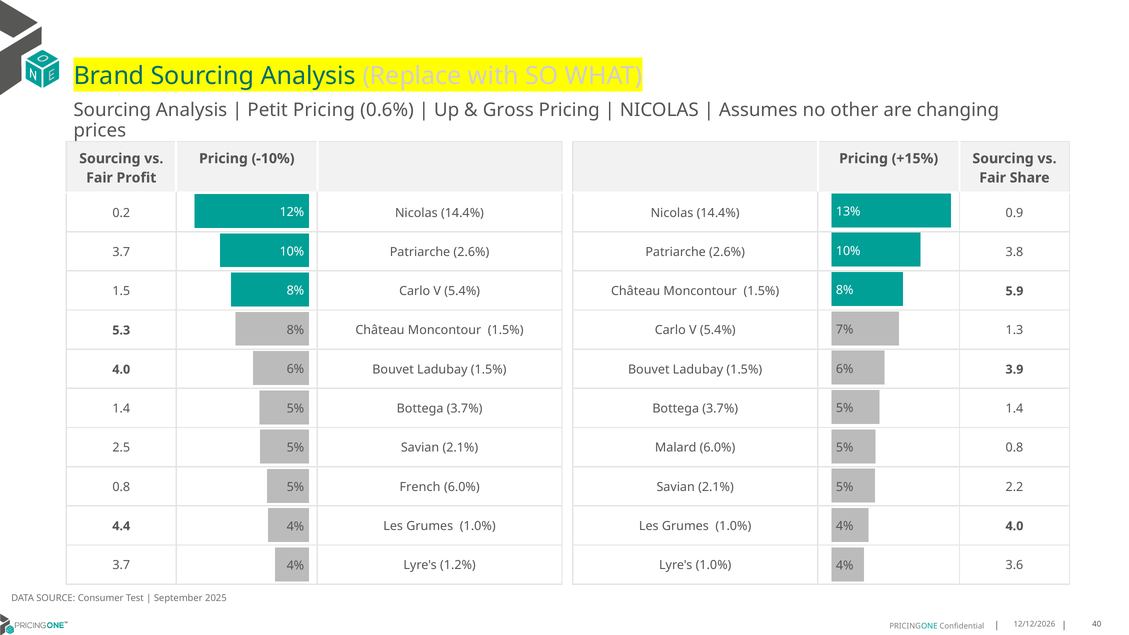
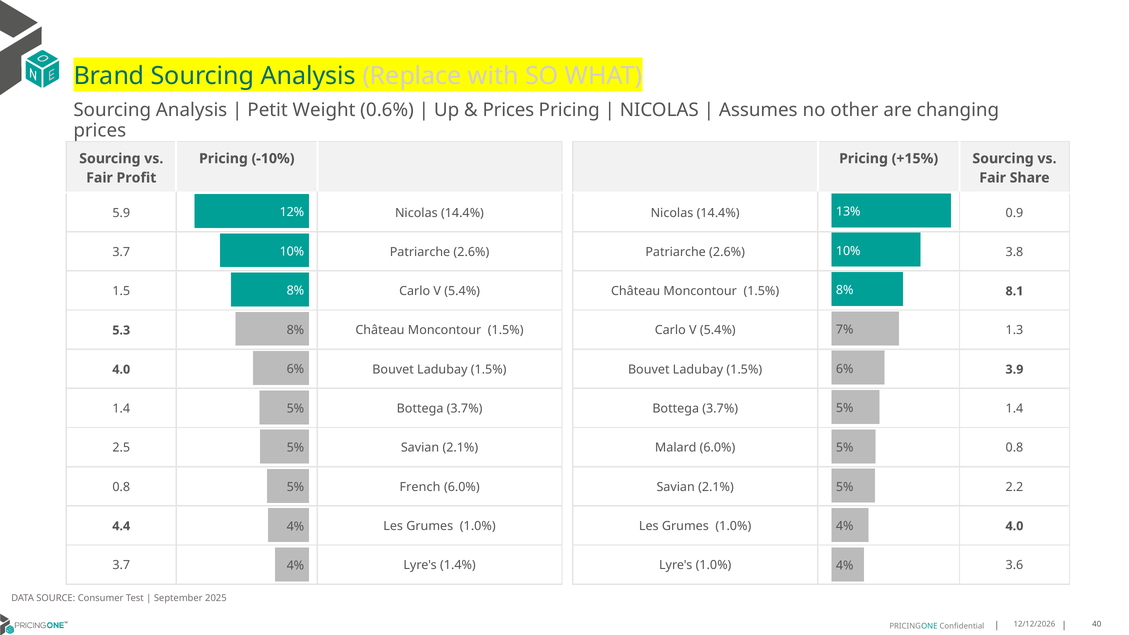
Petit Pricing: Pricing -> Weight
Gross at (508, 110): Gross -> Prices
0.2: 0.2 -> 5.9
5.9: 5.9 -> 8.1
1.2%: 1.2% -> 1.4%
